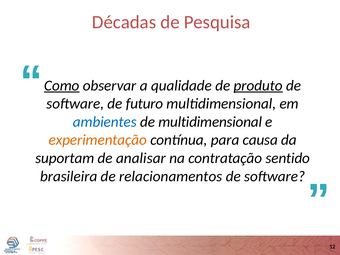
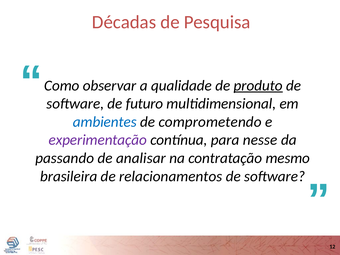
Como underline: present -> none
de multidimensional: multidimensional -> comprometendo
experimentação colour: orange -> purple
causa: causa -> nesse
suportam: suportam -> passando
sentido: sentido -> mesmo
